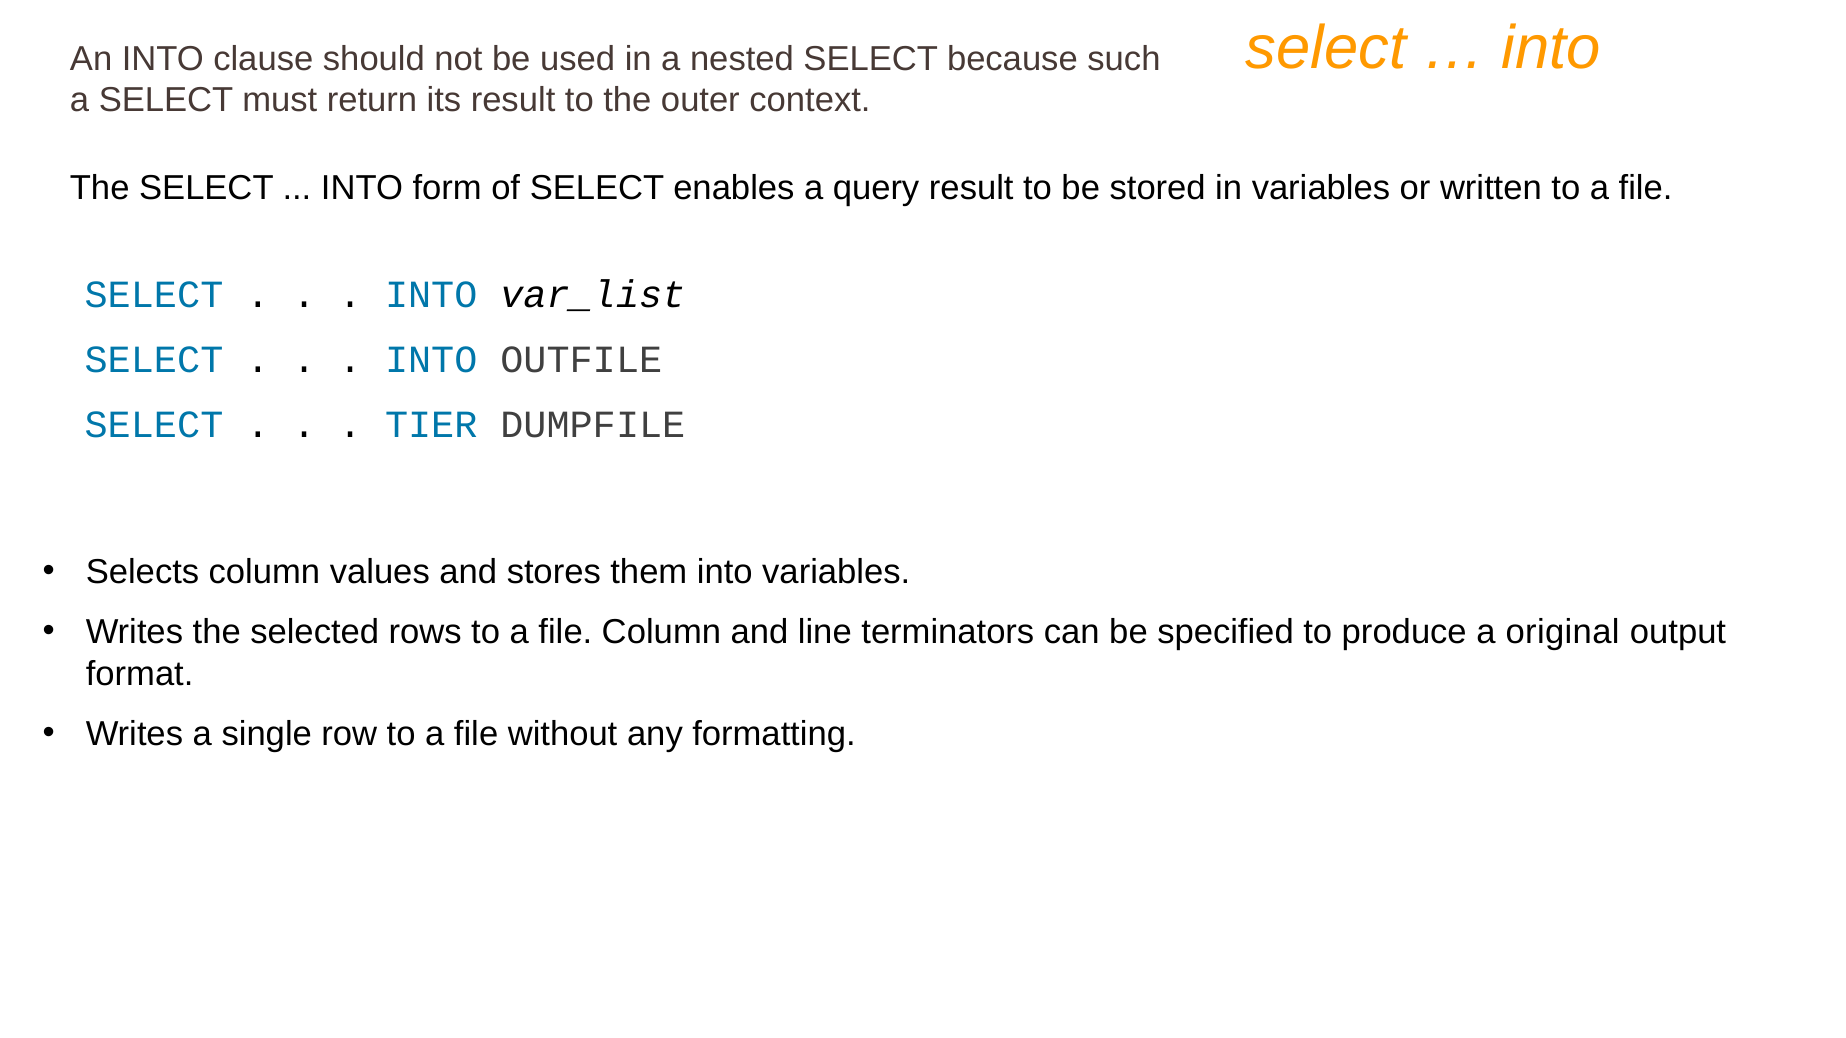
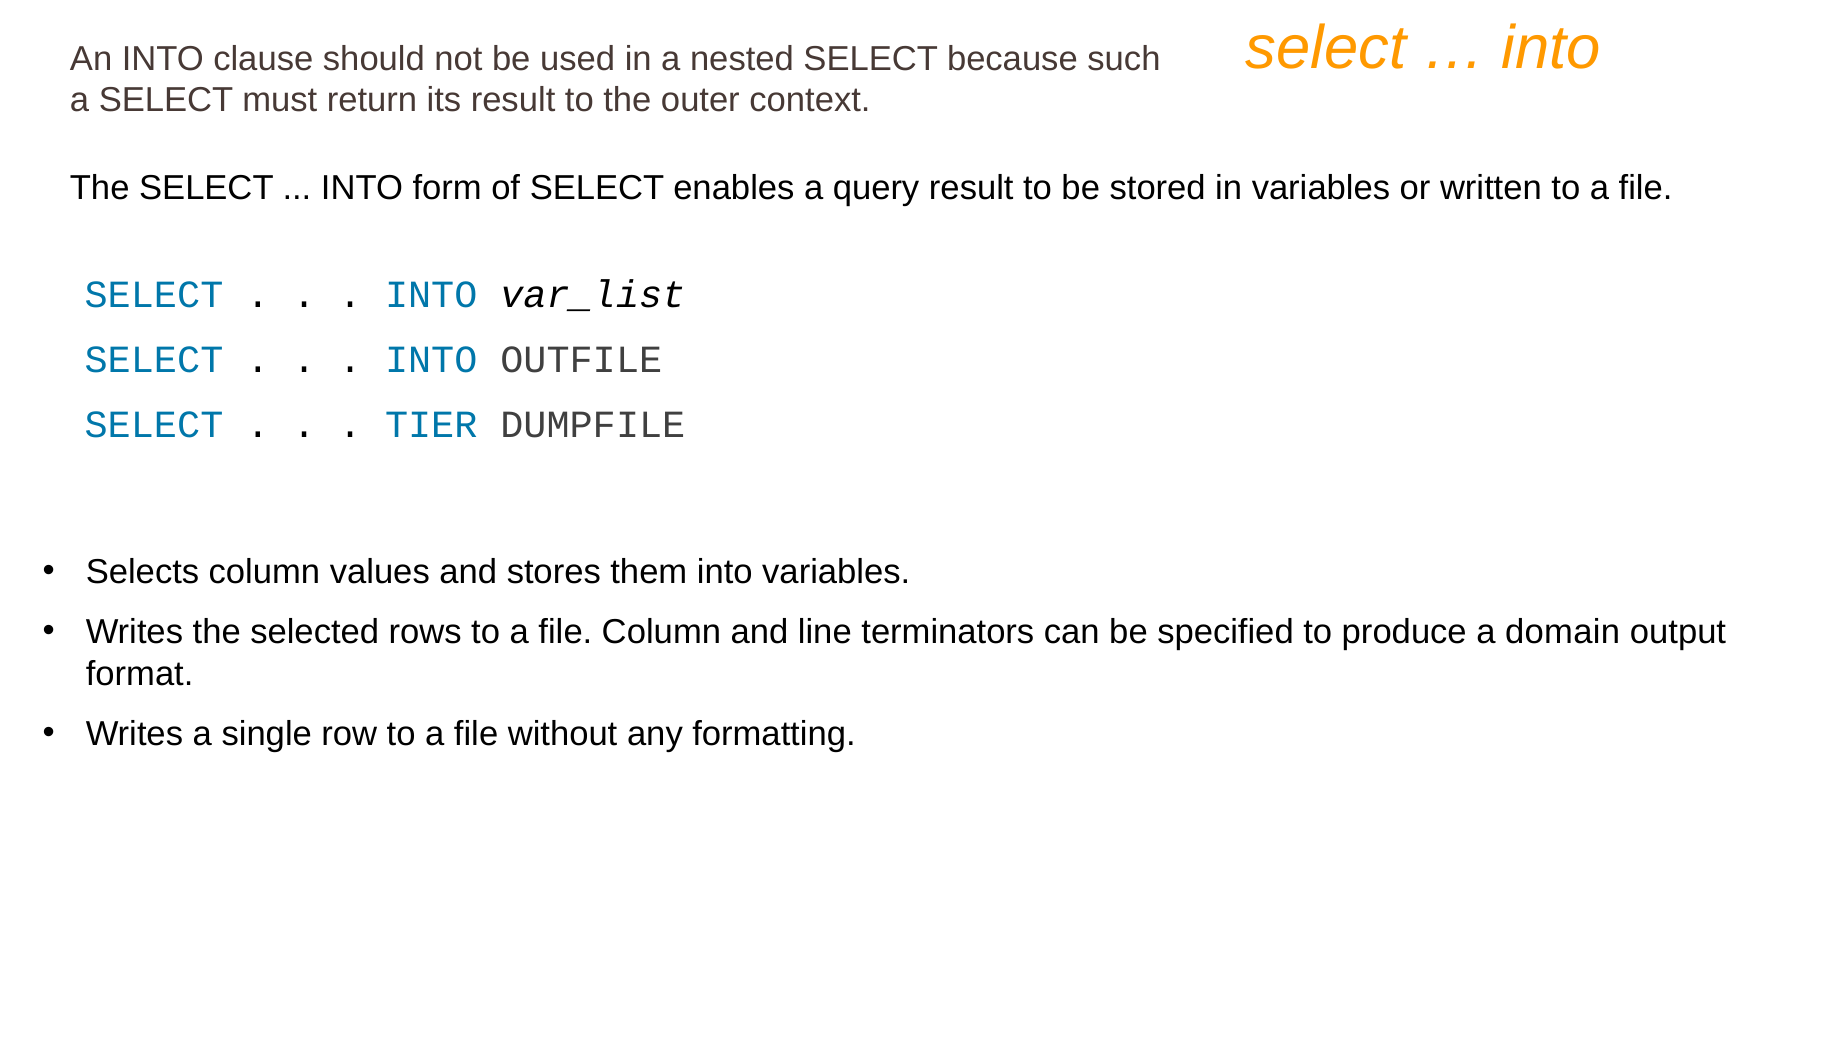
original: original -> domain
